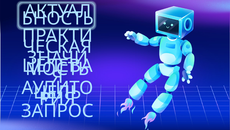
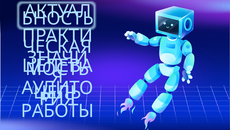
ЗАПРОС: ЗАПРОС -> РАБОТЫ
